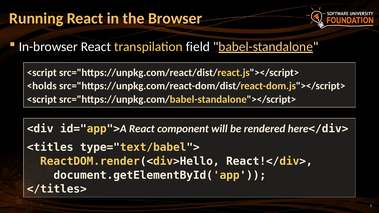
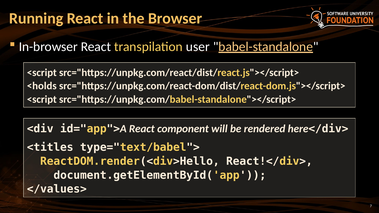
field: field -> user
</titles>: </titles> -> </values>
